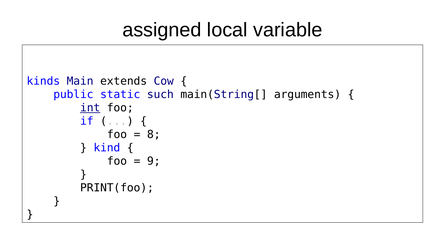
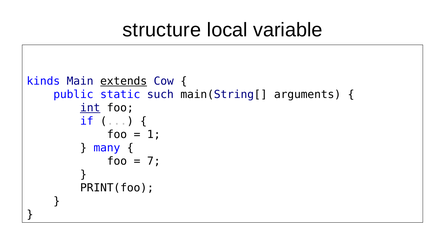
assigned: assigned -> structure
extends underline: none -> present
8: 8 -> 1
kind: kind -> many
9: 9 -> 7
